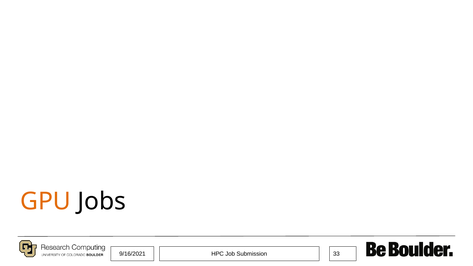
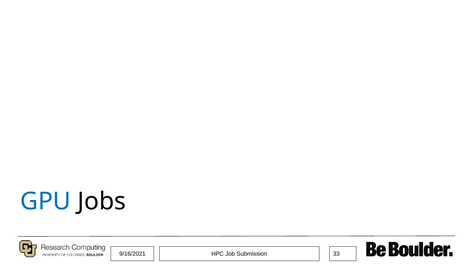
GPU colour: orange -> blue
